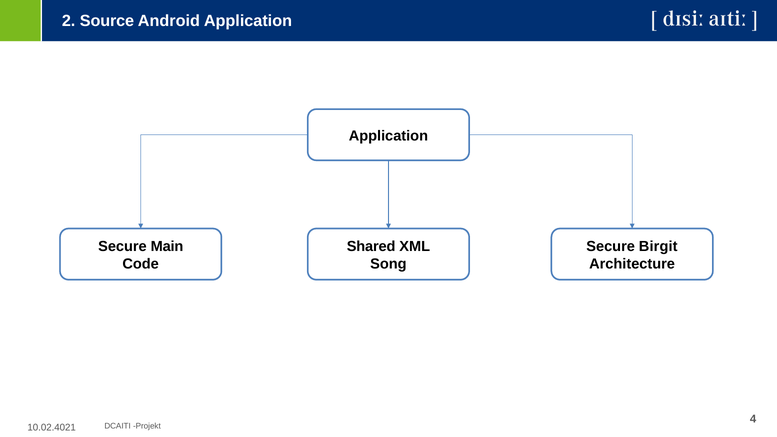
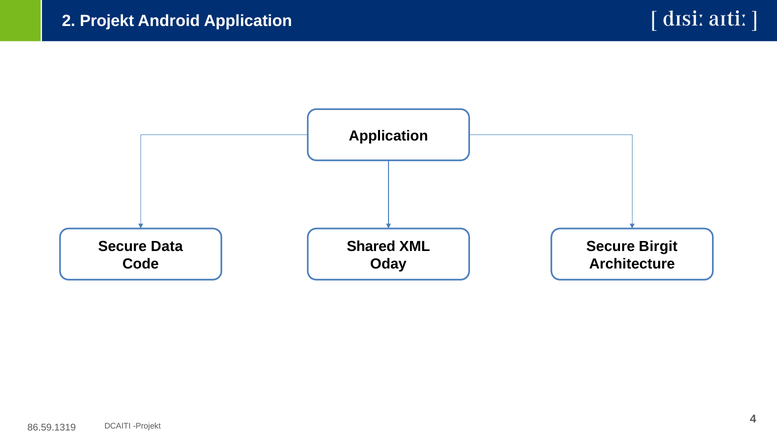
2 Source: Source -> Projekt
Main: Main -> Data
Song: Song -> Oday
10.02.4021: 10.02.4021 -> 86.59.1319
